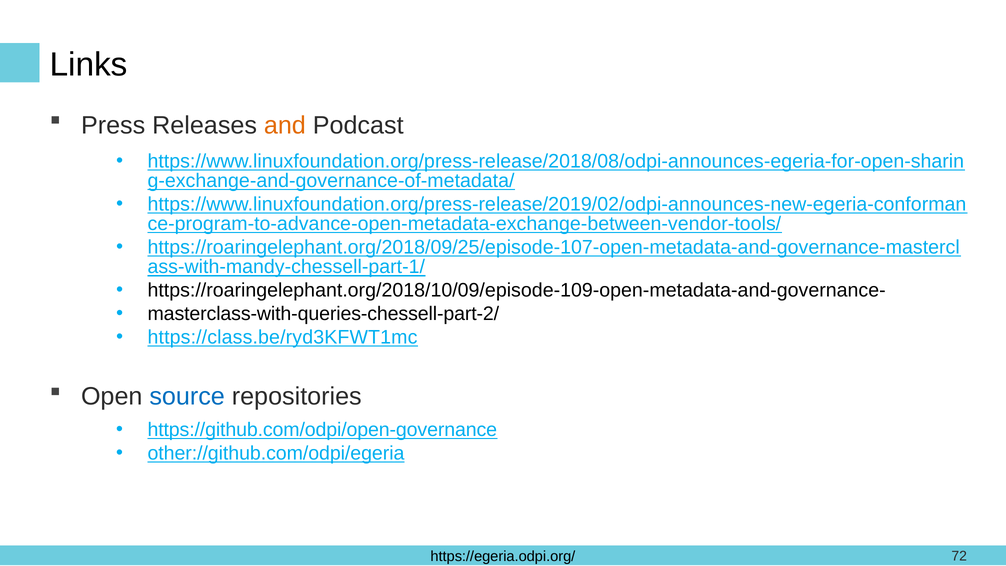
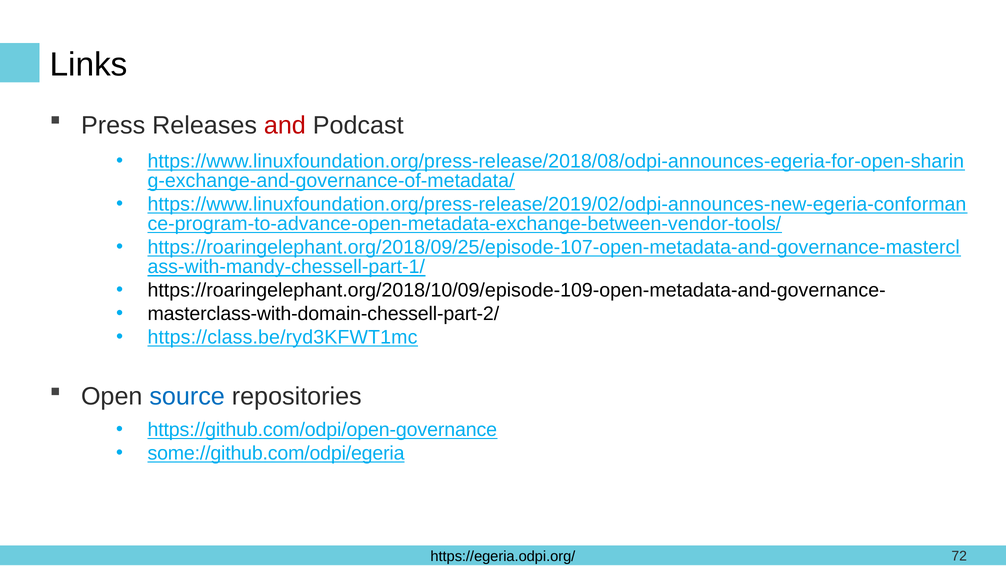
and colour: orange -> red
masterclass-with-queries-chessell-part-2/: masterclass-with-queries-chessell-part-2/ -> masterclass-with-domain-chessell-part-2/
other://github.com/odpi/egeria: other://github.com/odpi/egeria -> some://github.com/odpi/egeria
